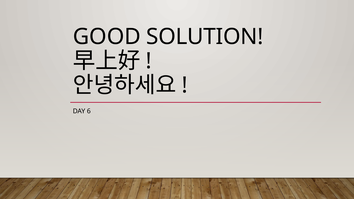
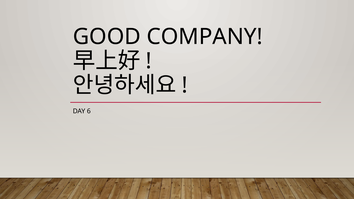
SOLUTION: SOLUTION -> COMPANY
